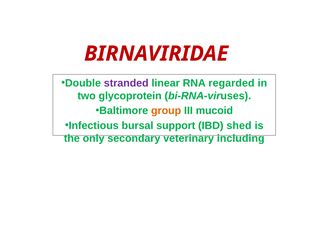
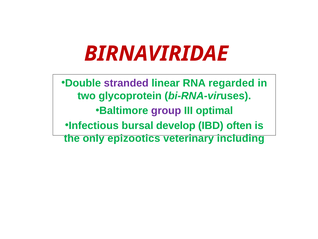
group colour: orange -> purple
mucoid: mucoid -> optimal
support: support -> develop
shed: shed -> often
secondary: secondary -> epizootics
